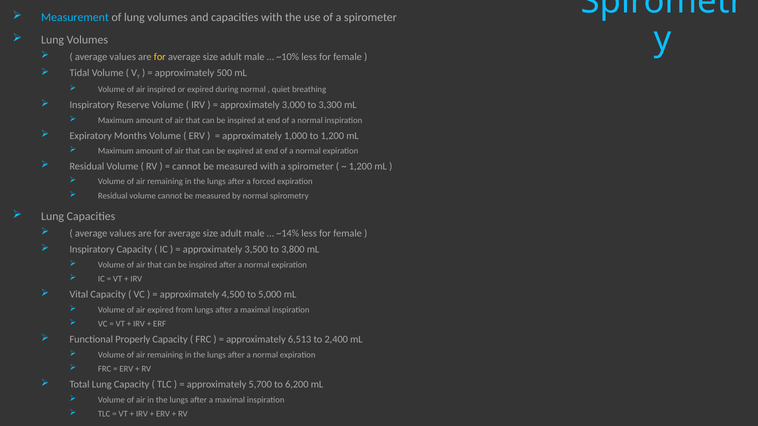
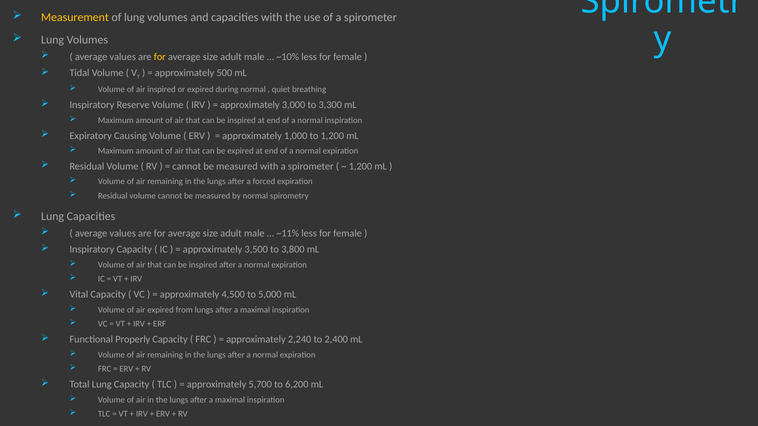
Measurement colour: light blue -> yellow
Months: Months -> Causing
~14%: ~14% -> ~11%
6,513: 6,513 -> 2,240
